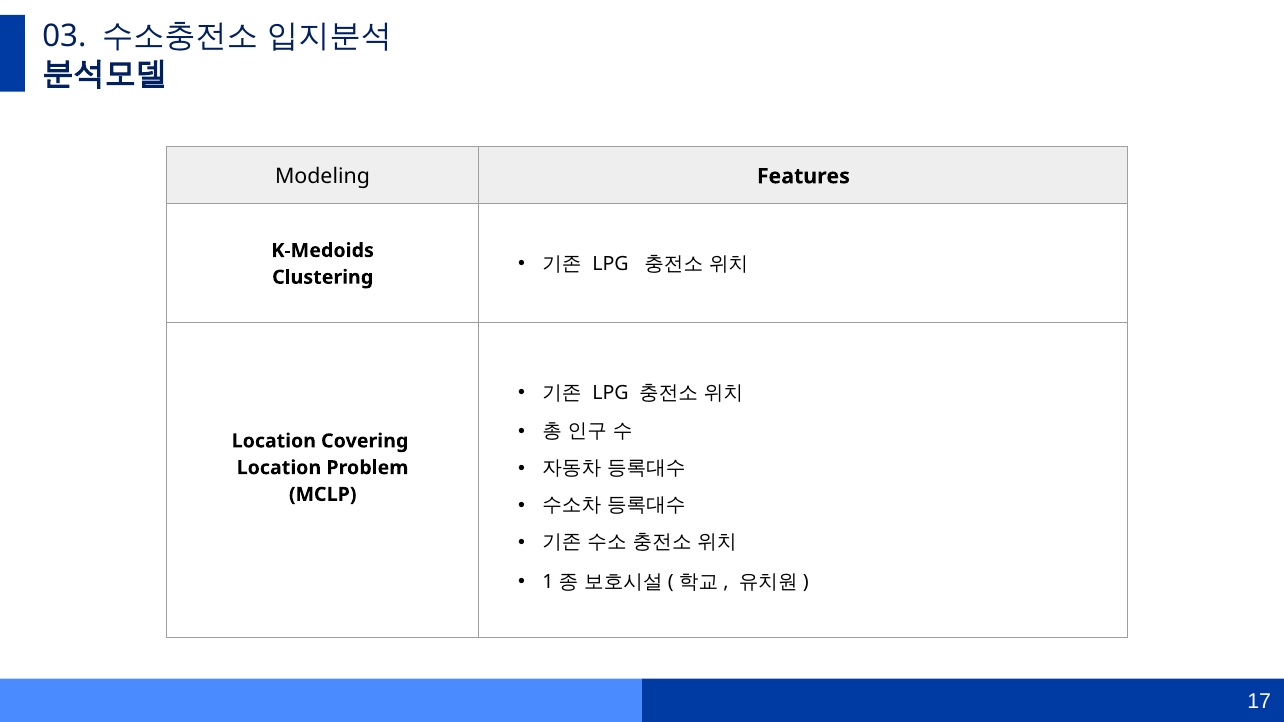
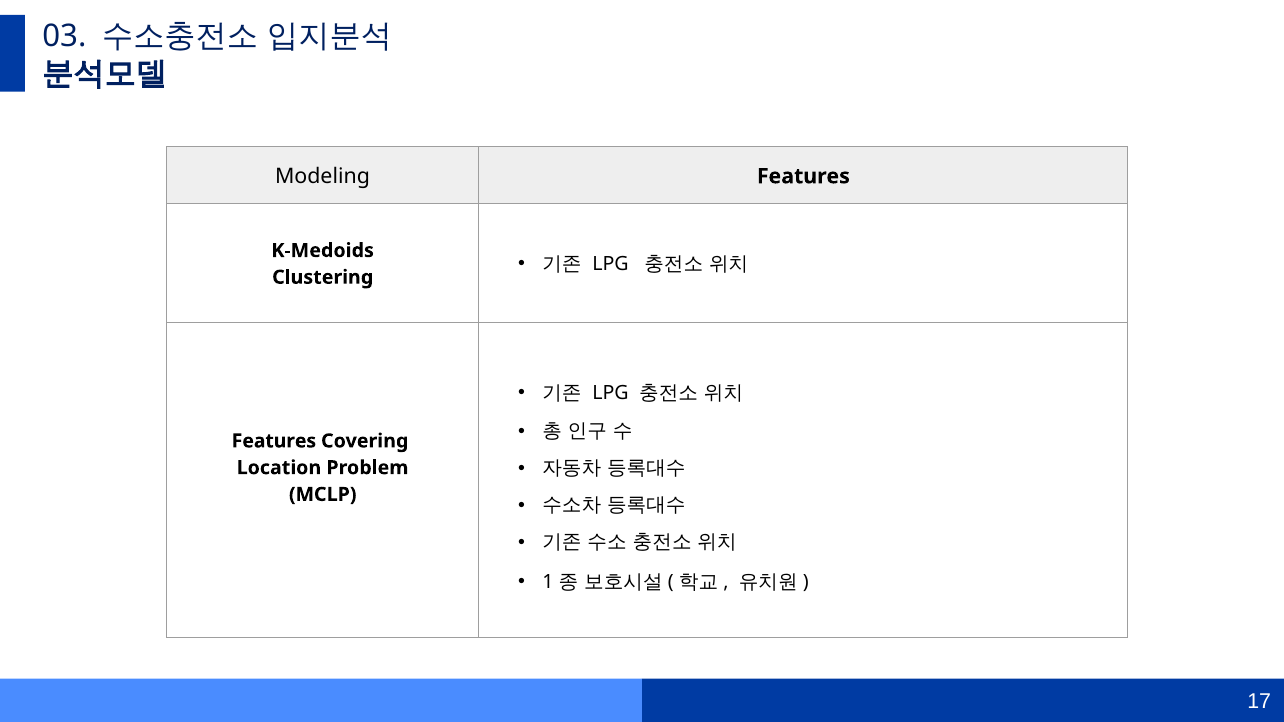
Location at (274, 441): Location -> Features
